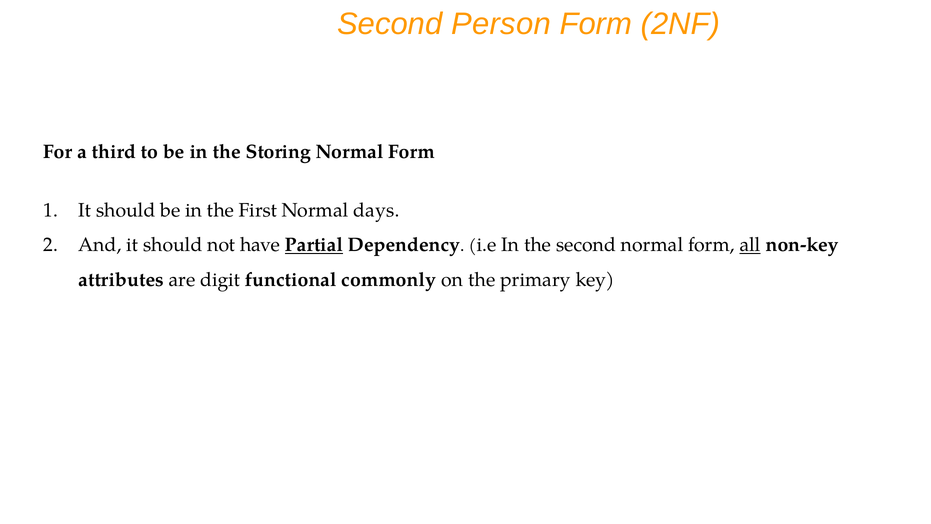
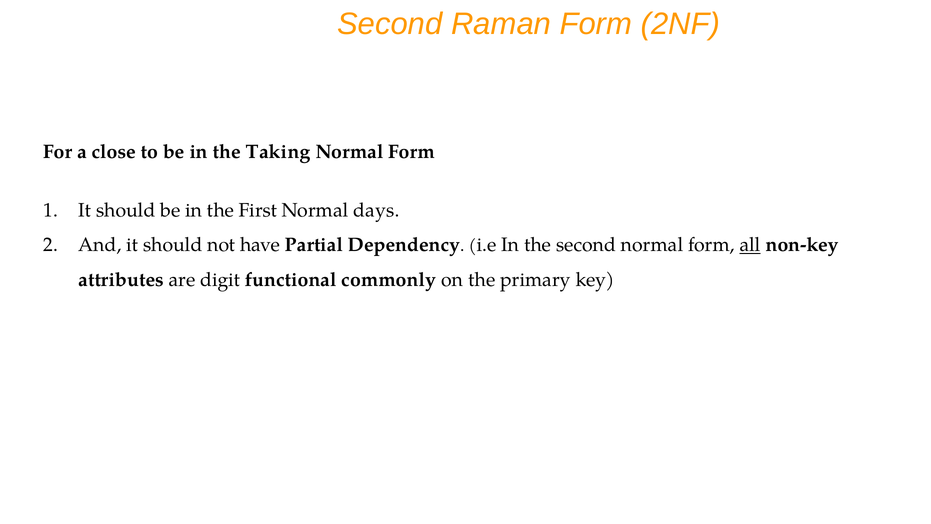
Person: Person -> Raman
third: third -> close
Storing: Storing -> Taking
Partial underline: present -> none
